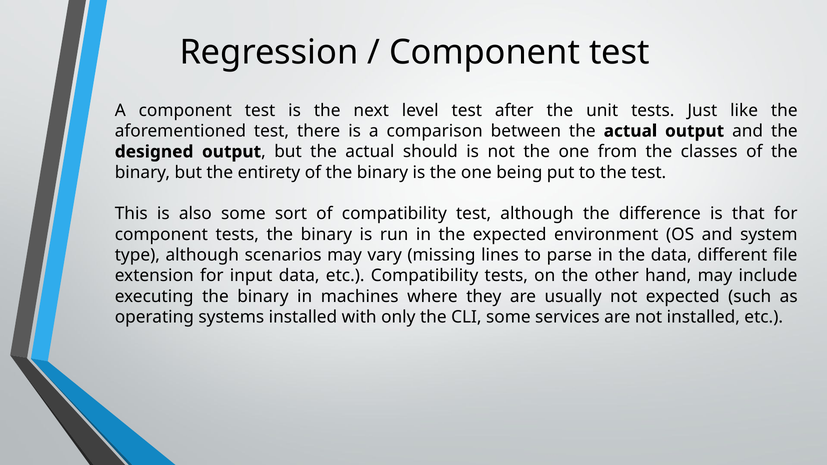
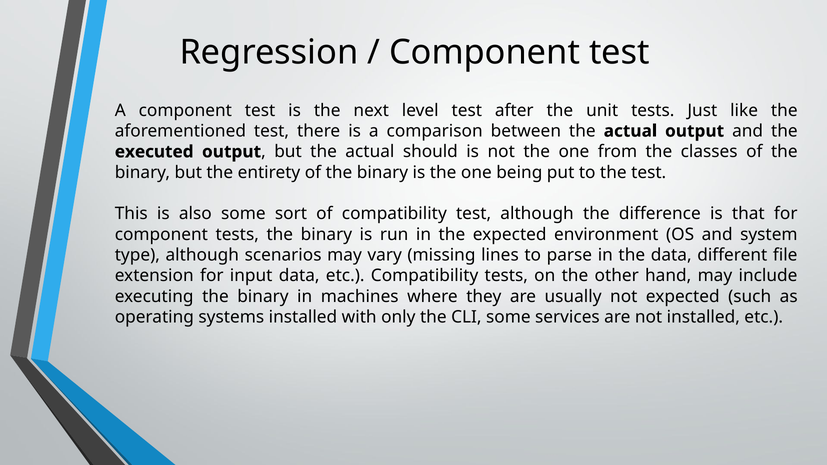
designed: designed -> executed
